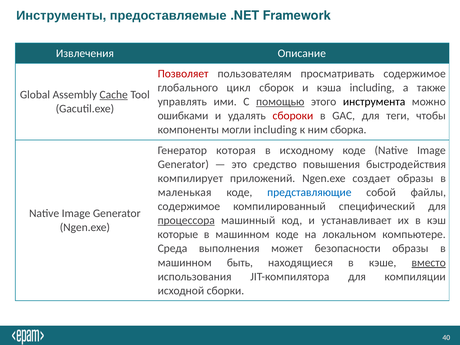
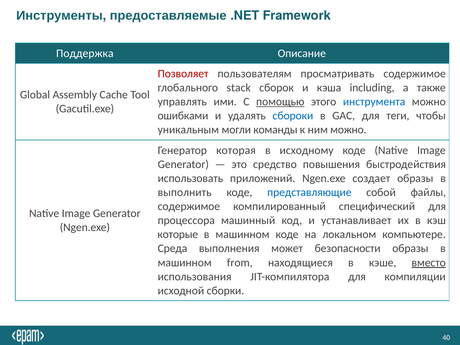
Извлечения: Извлечения -> Поддержка
цикл: цикл -> stack
Cache underline: present -> none
инструмента colour: black -> blue
сбороки colour: red -> blue
компоненты: компоненты -> уникальным
могли including: including -> команды
ним сборка: сборка -> можно
компилирует: компилирует -> использовать
маленькая: маленькая -> выполнить
процессора underline: present -> none
быть: быть -> from
